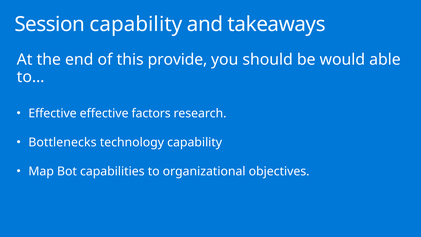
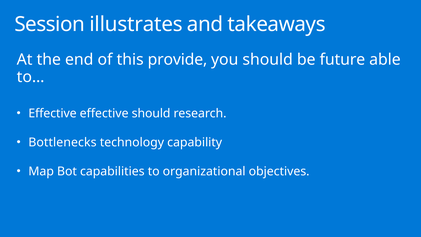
Session capability: capability -> illustrates
would: would -> future
effective factors: factors -> should
